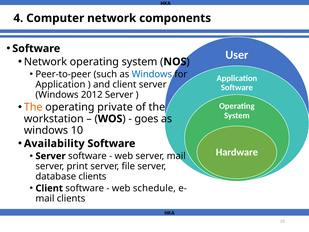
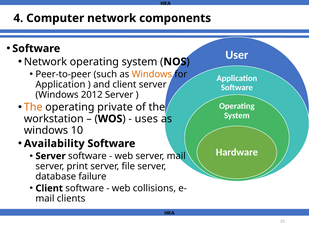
Windows at (152, 74) colour: blue -> orange
goes: goes -> uses
database clients: clients -> failure
schedule: schedule -> collisions
